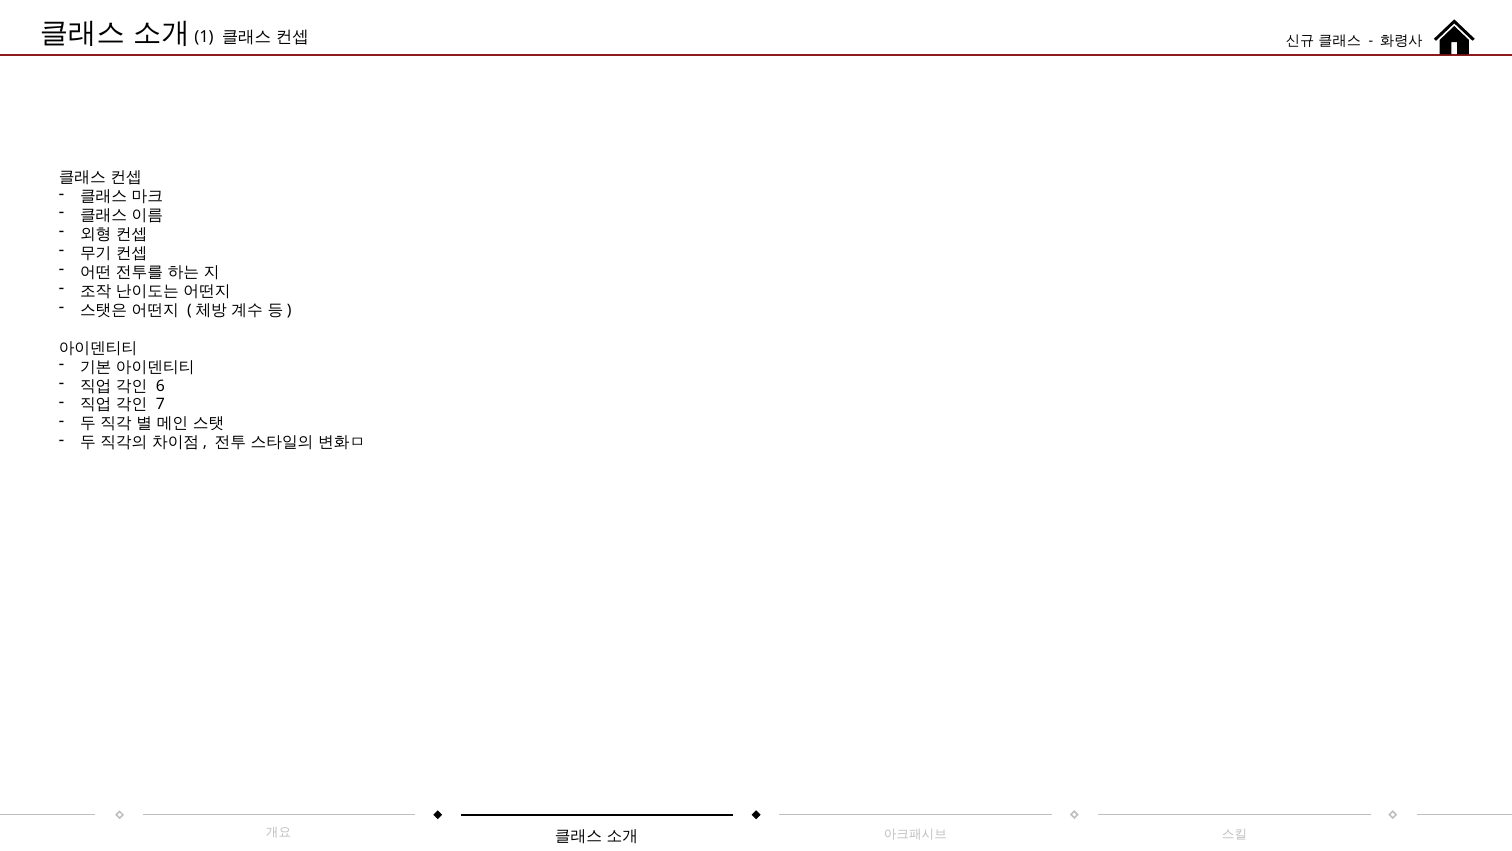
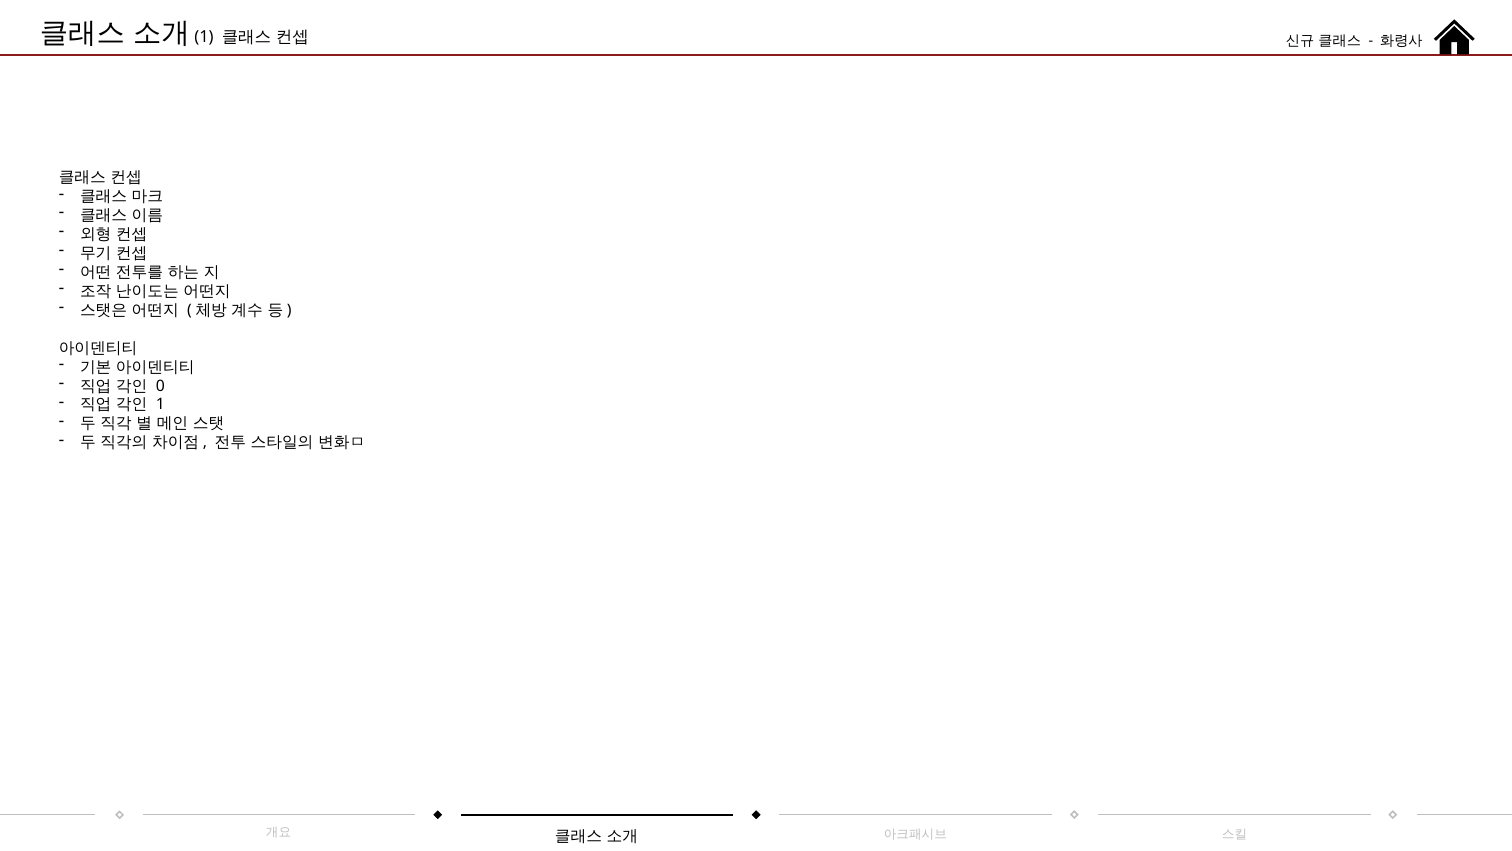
6: 6 -> 0
7 at (160, 405): 7 -> 1
